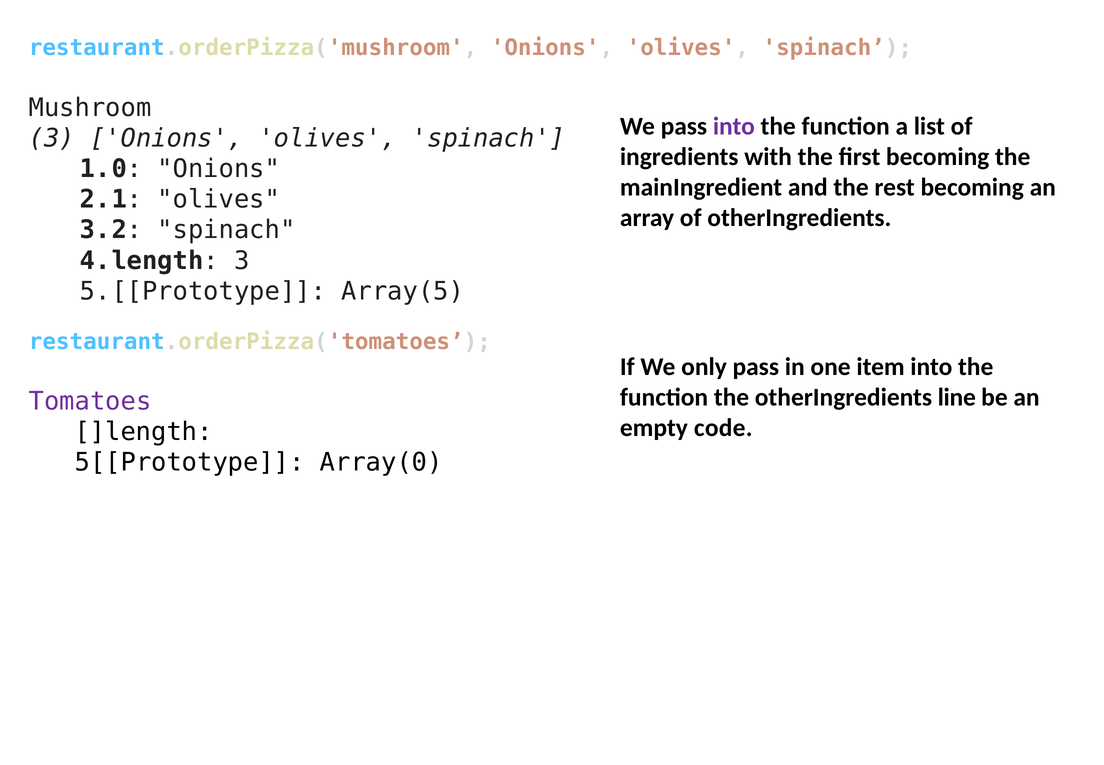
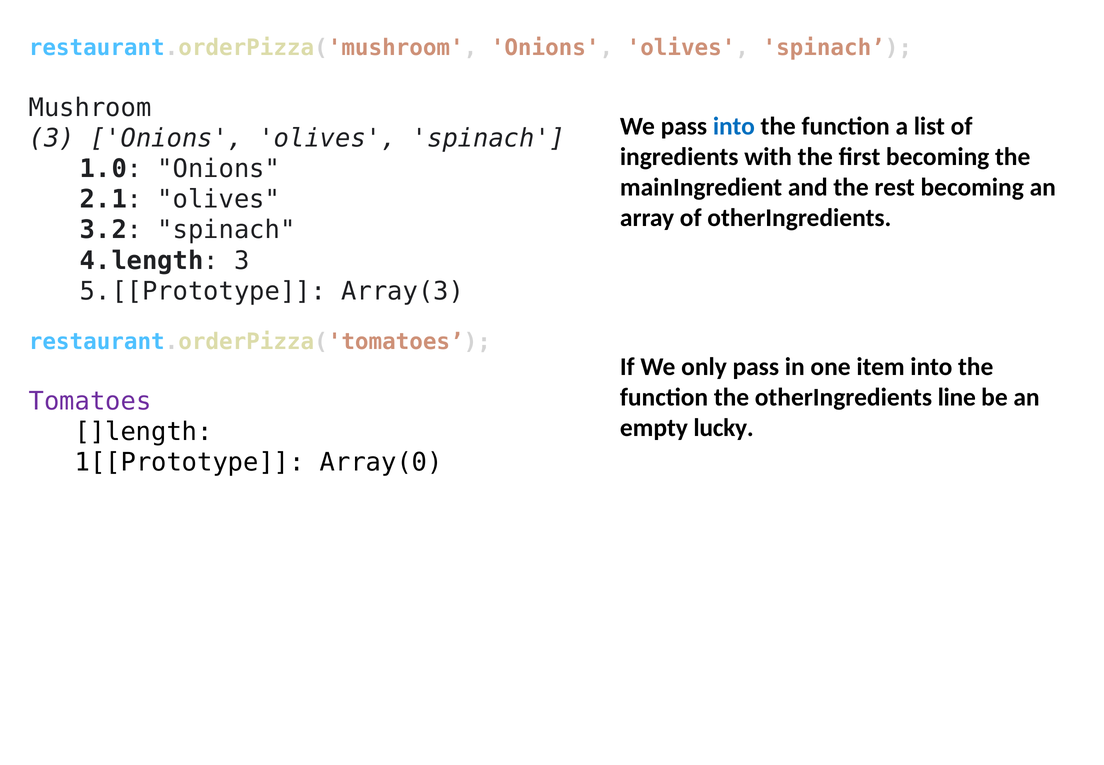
into at (734, 126) colour: purple -> blue
Array(5: Array(5 -> Array(3
code: code -> lucky
5[[Prototype: 5[[Prototype -> 1[[Prototype
